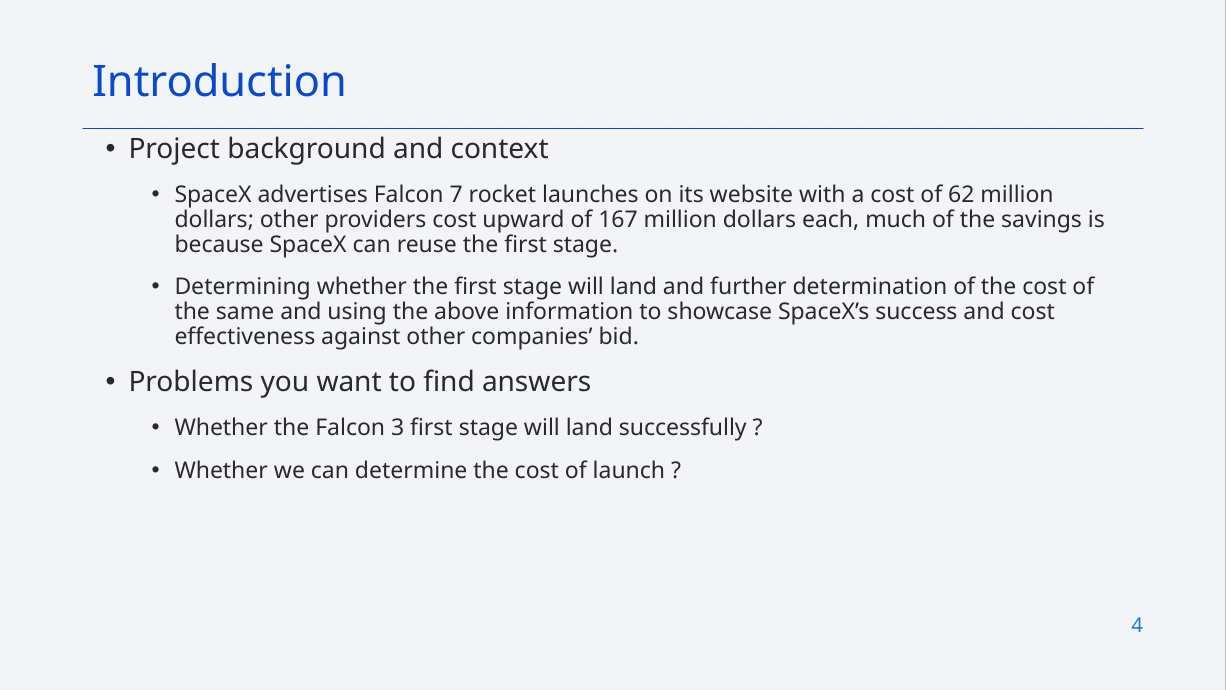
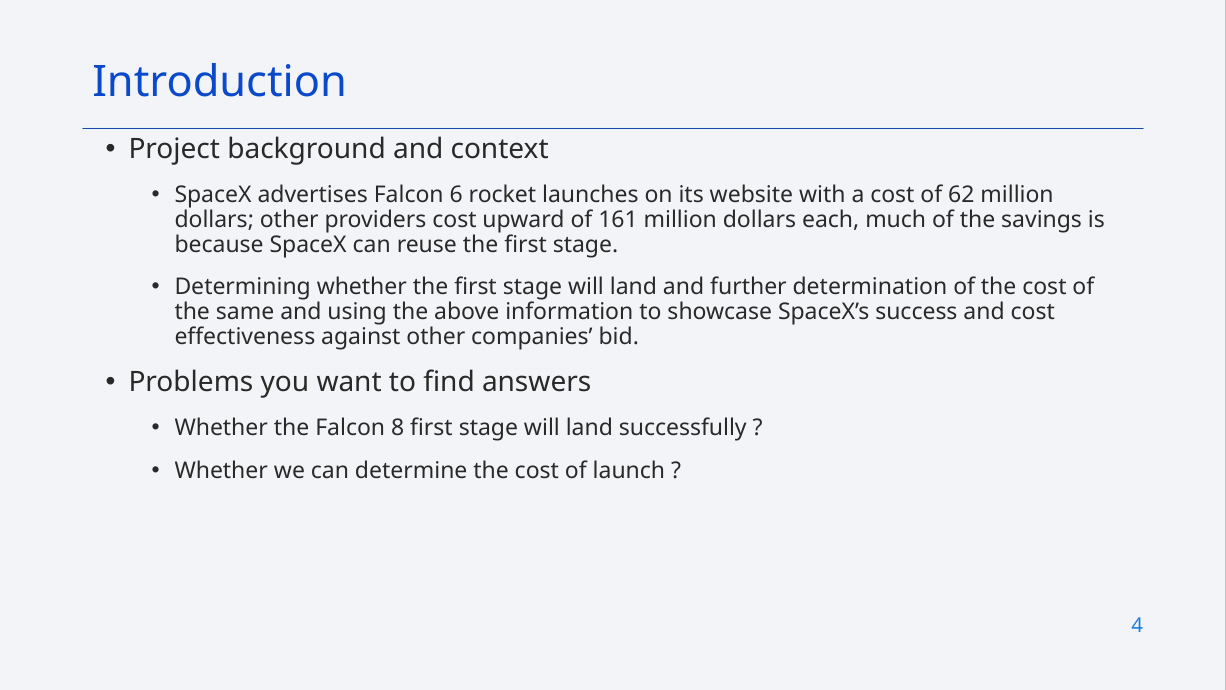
7: 7 -> 6
167: 167 -> 161
3: 3 -> 8
